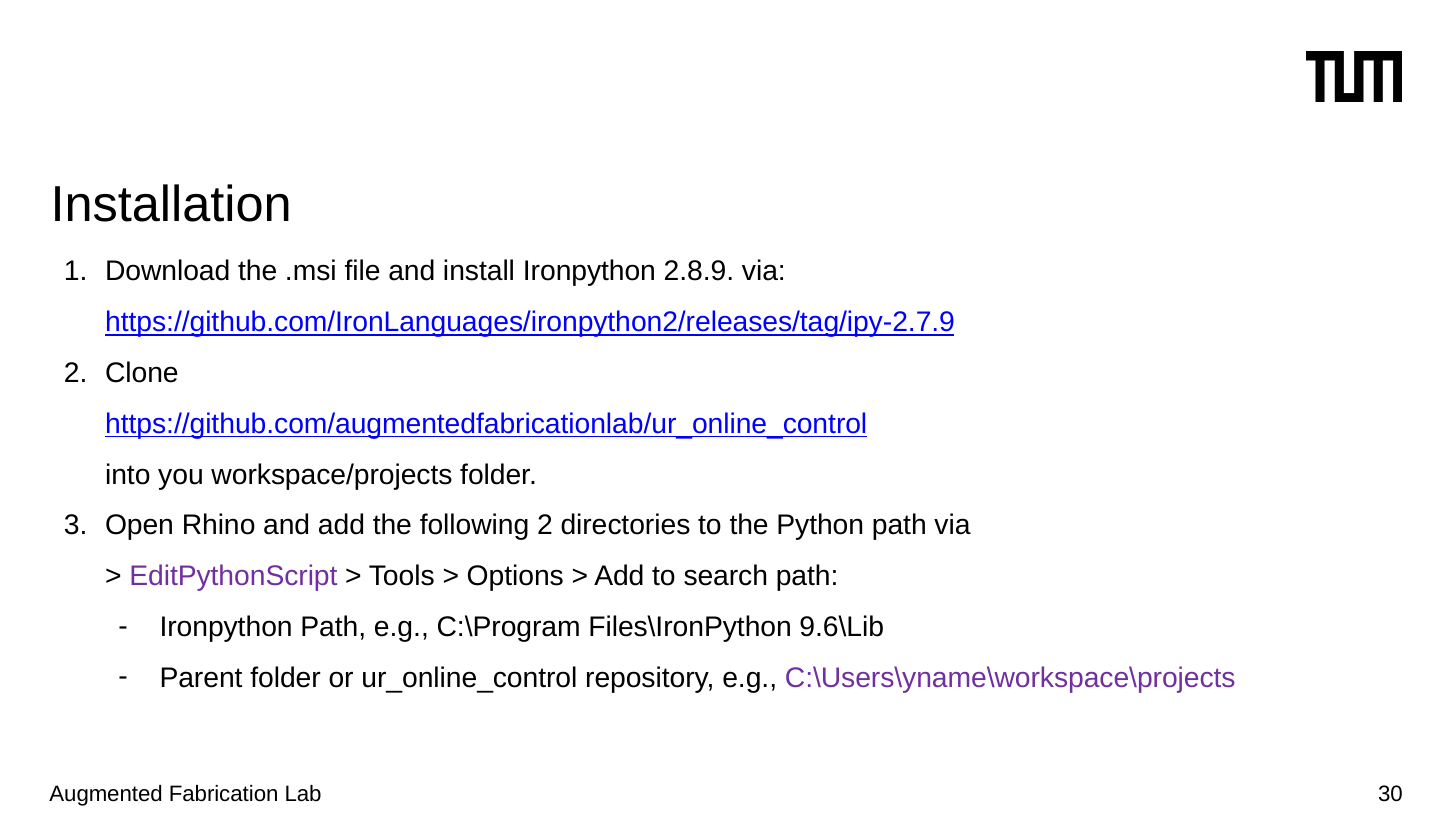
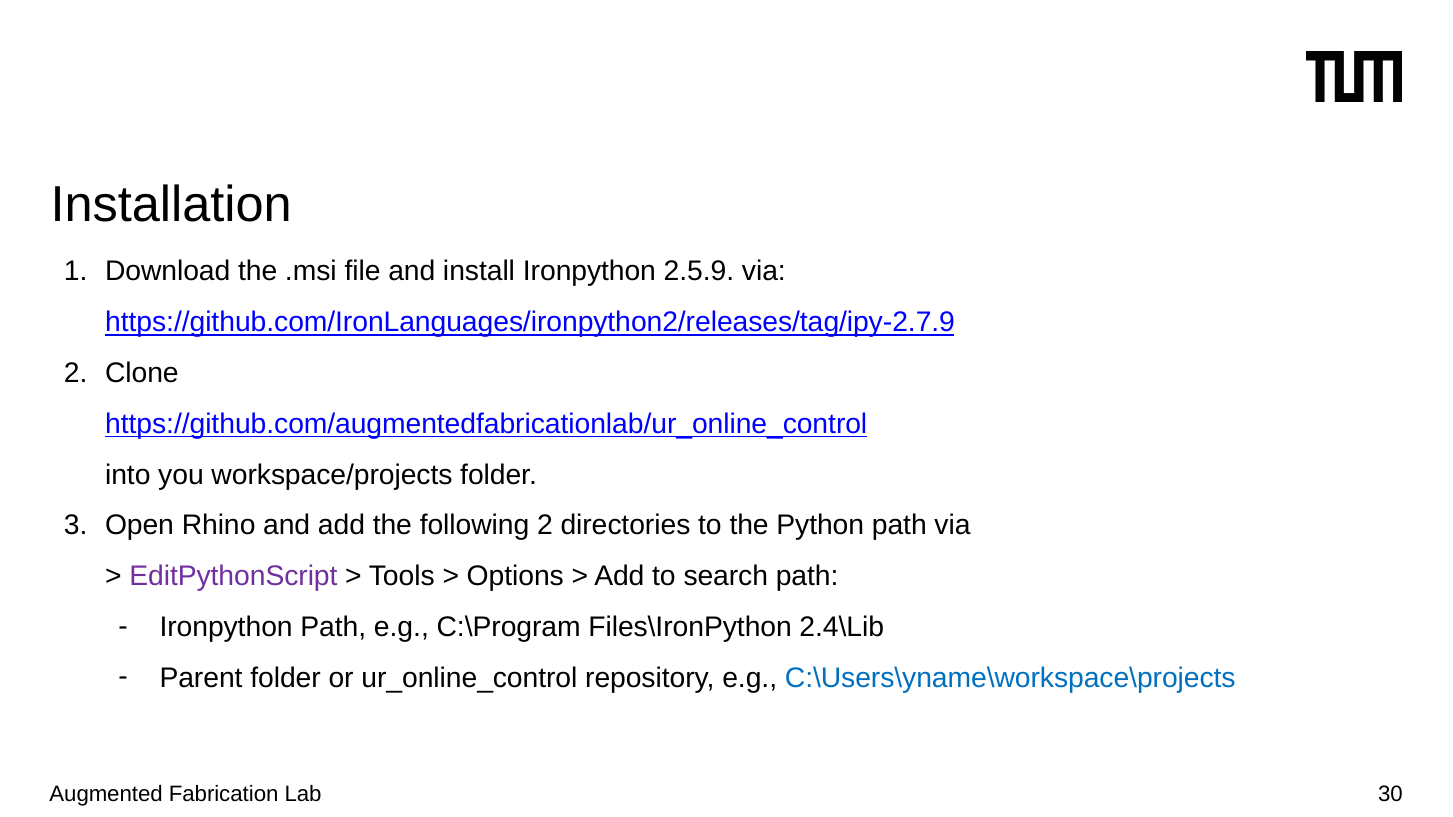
2.8.9: 2.8.9 -> 2.5.9
9.6\Lib: 9.6\Lib -> 2.4\Lib
C:\Users\yname\workspace\projects colour: purple -> blue
